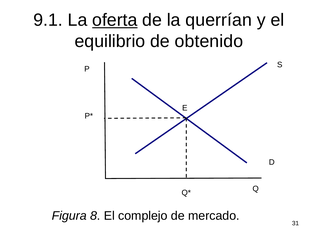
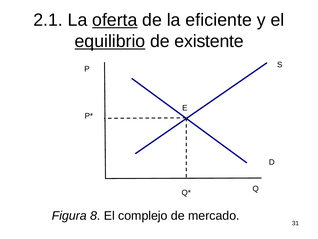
9.1: 9.1 -> 2.1
querrían: querrían -> eficiente
equilibrio underline: none -> present
obtenido: obtenido -> existente
